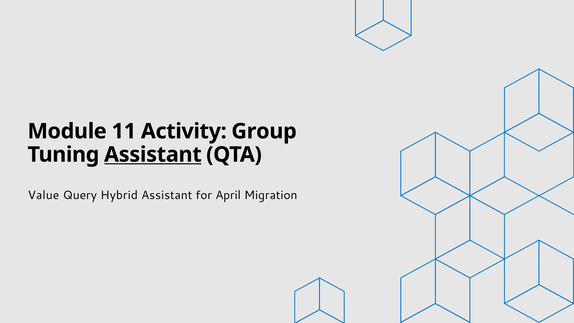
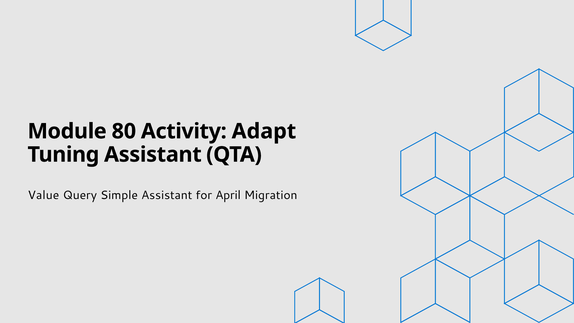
11: 11 -> 80
Group: Group -> Adapt
Assistant at (153, 155) underline: present -> none
Hybrid: Hybrid -> Simple
